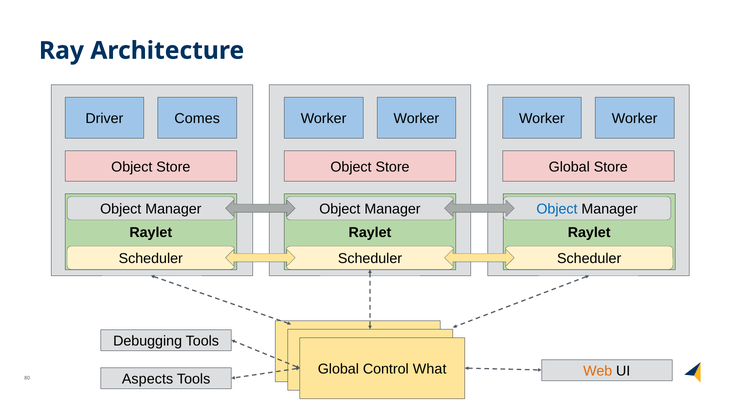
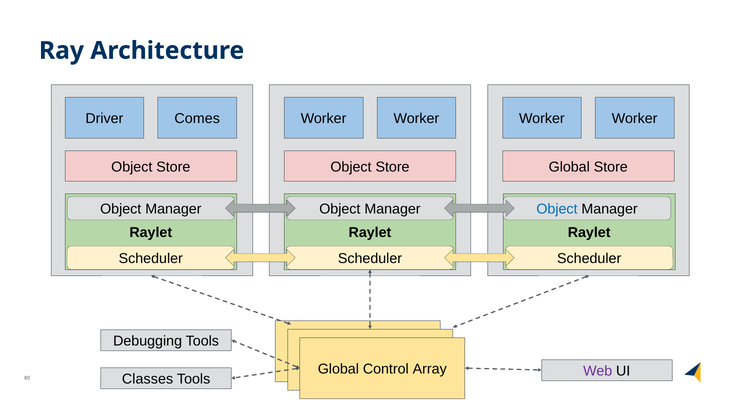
What: What -> Array
Web colour: orange -> purple
Aspects: Aspects -> Classes
